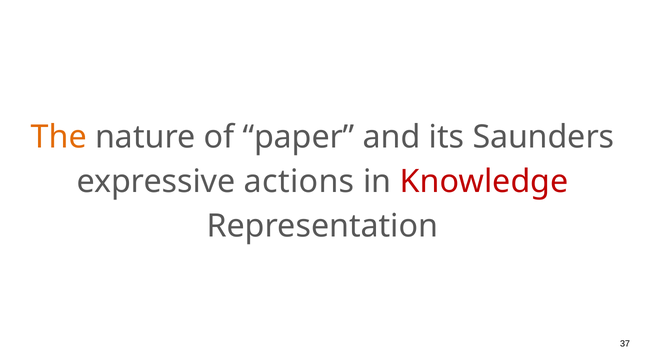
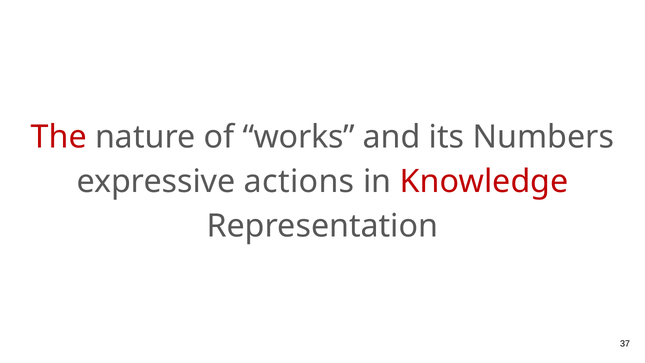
The colour: orange -> red
paper: paper -> works
Saunders: Saunders -> Numbers
